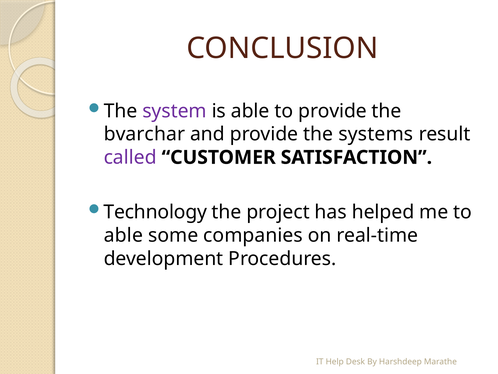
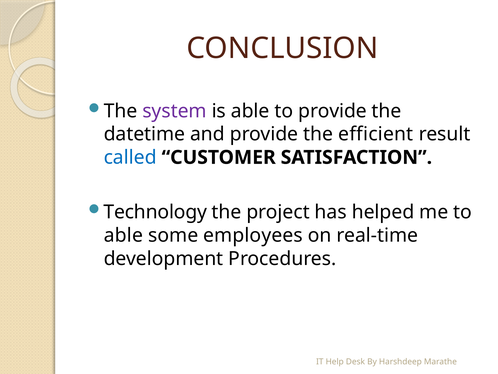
bvarchar: bvarchar -> datetime
systems: systems -> efficient
called colour: purple -> blue
companies: companies -> employees
